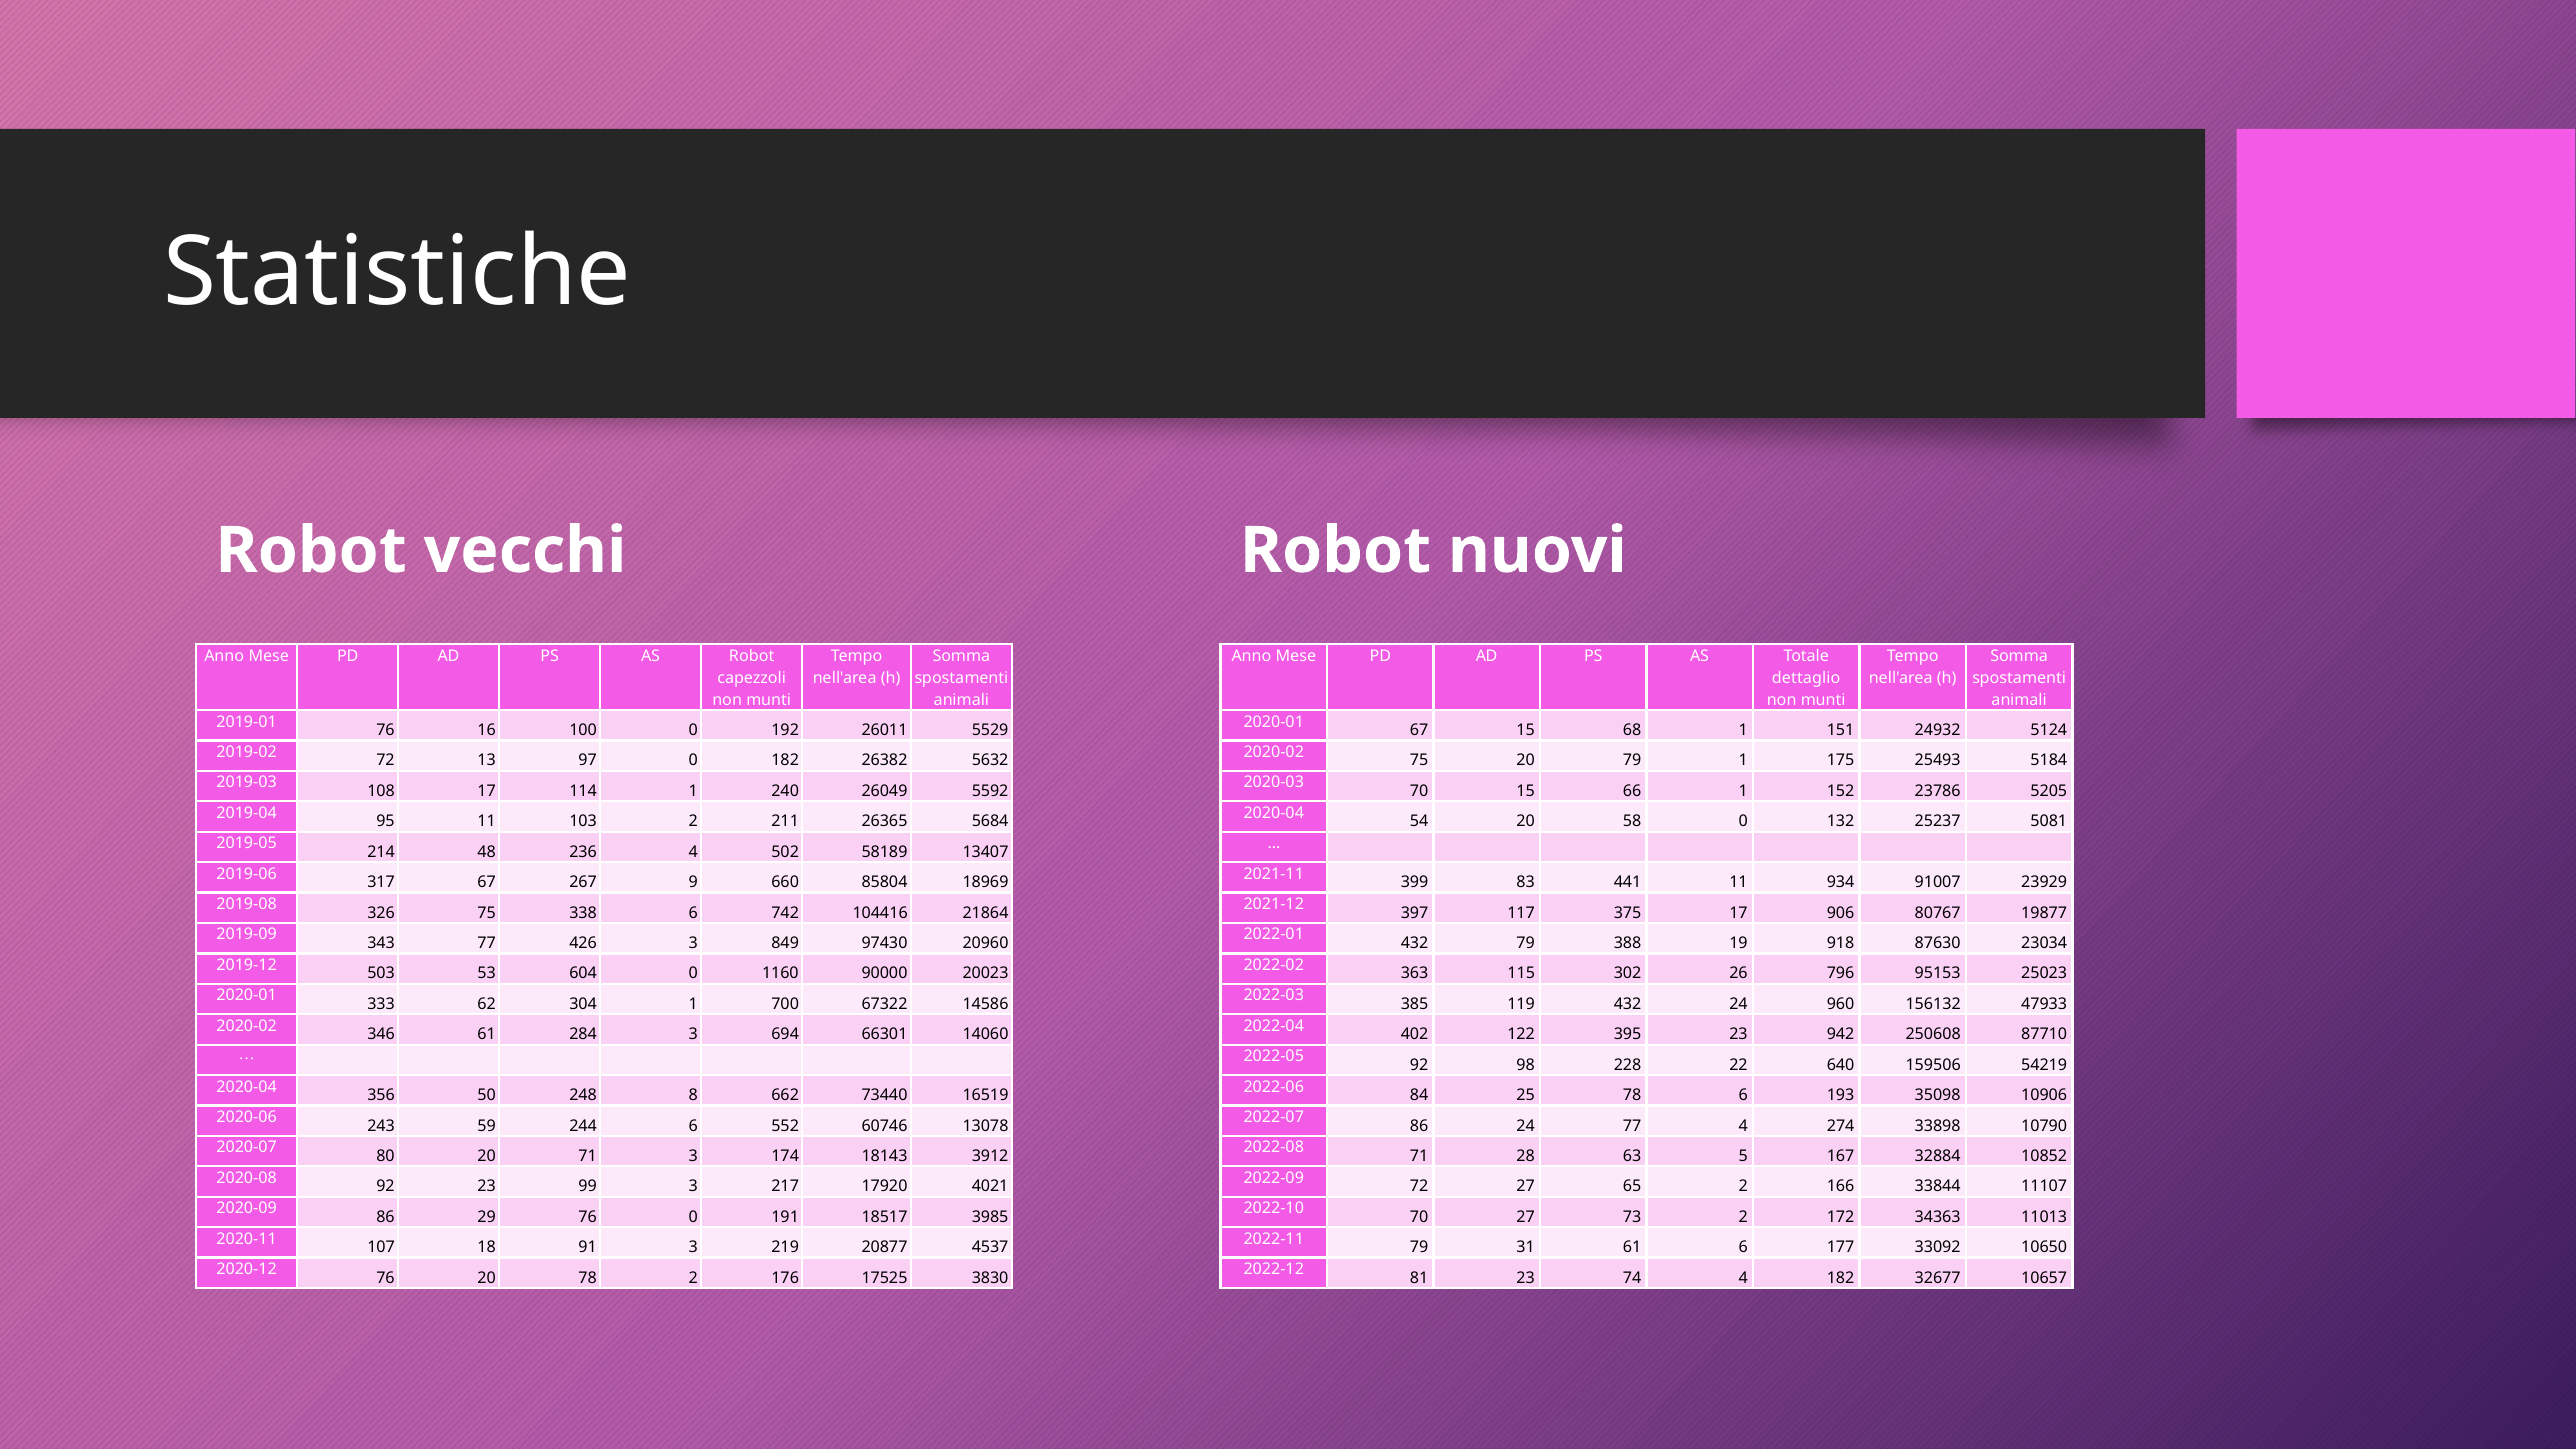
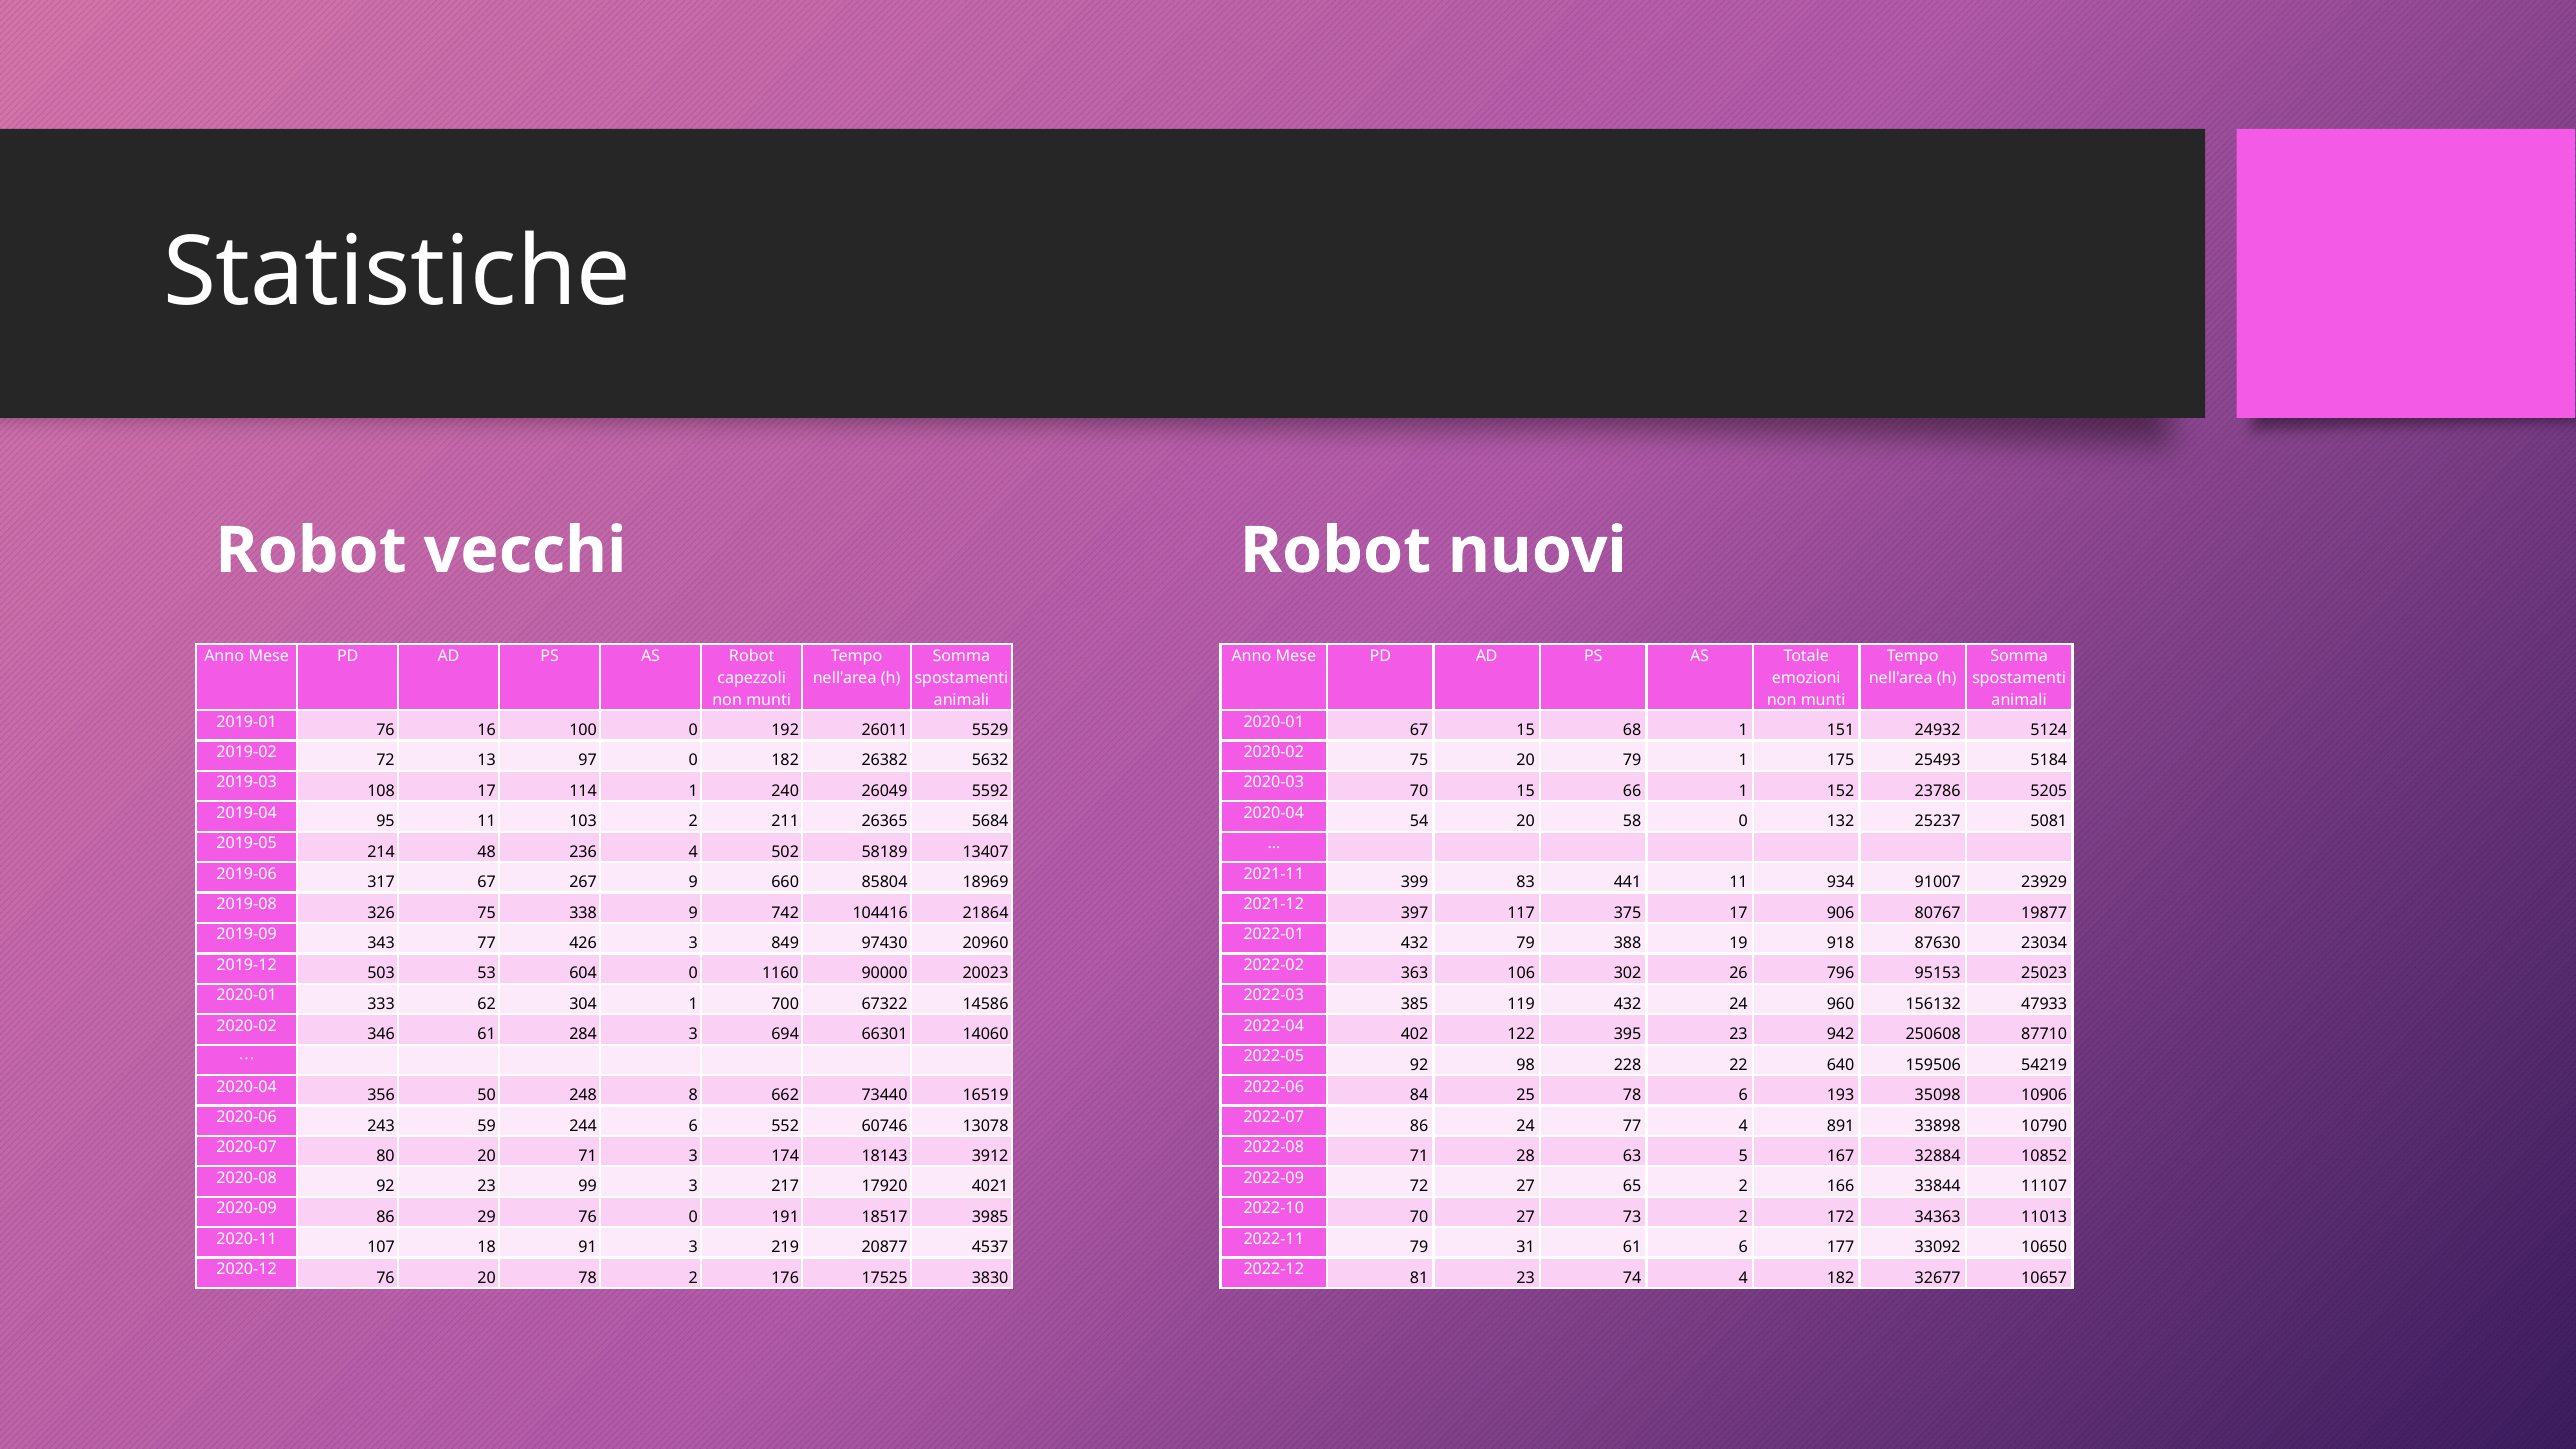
dettaglio: dettaglio -> emozioni
338 6: 6 -> 9
115: 115 -> 106
274: 274 -> 891
